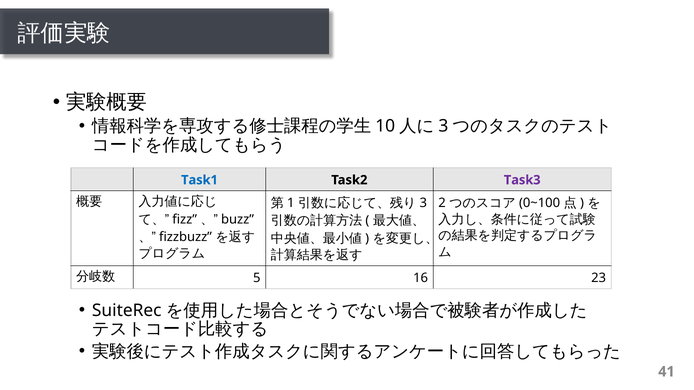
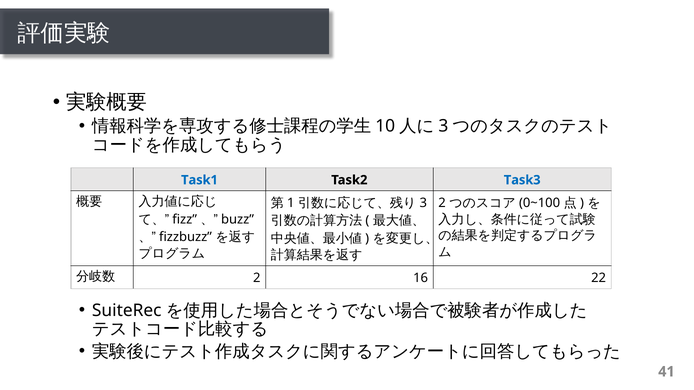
Task3 colour: purple -> blue
5 at (257, 278): 5 -> 2
23: 23 -> 22
